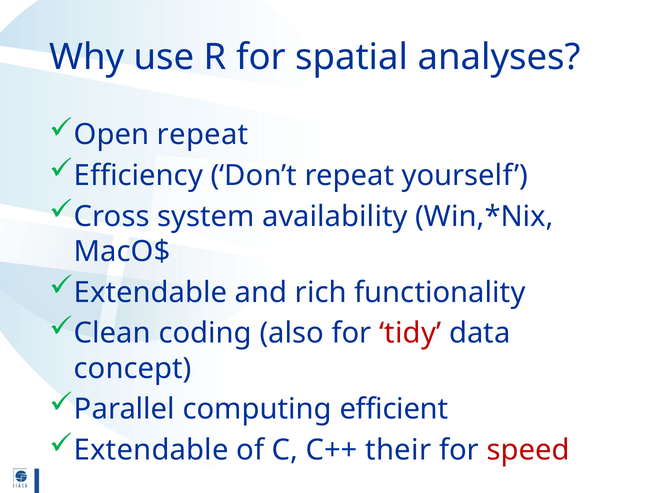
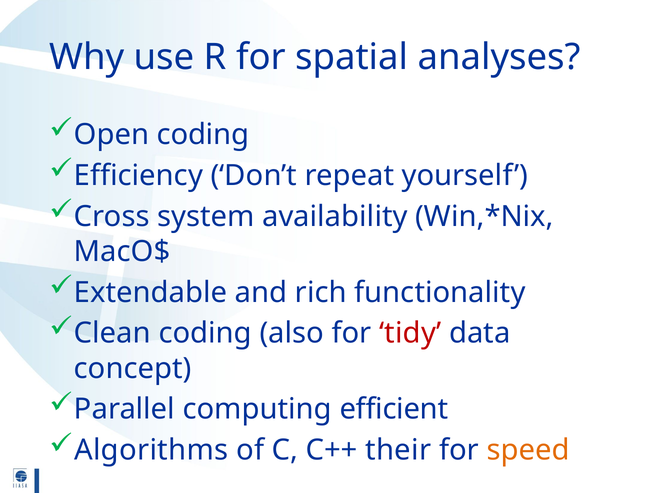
Open repeat: repeat -> coding
Extendable at (151, 451): Extendable -> Algorithms
speed colour: red -> orange
